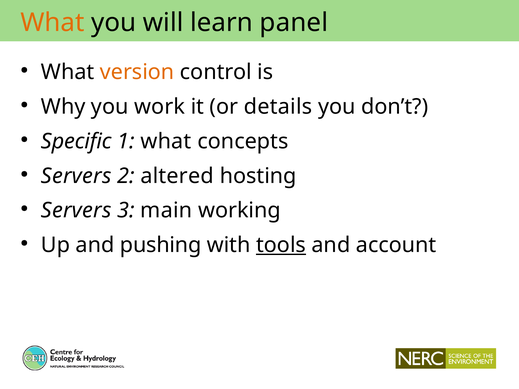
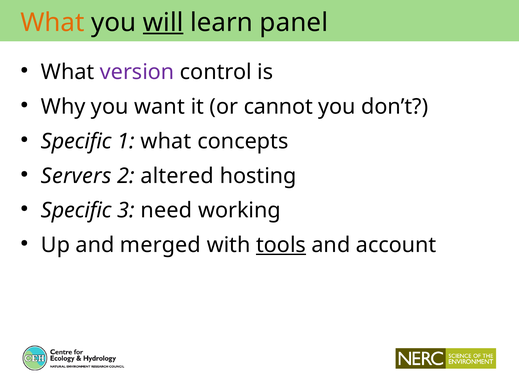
will underline: none -> present
version colour: orange -> purple
work: work -> want
details: details -> cannot
Servers at (76, 211): Servers -> Specific
main: main -> need
pushing: pushing -> merged
